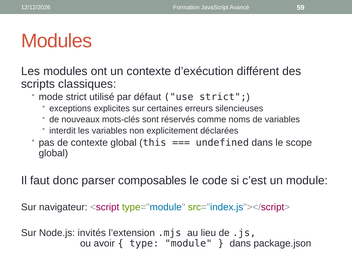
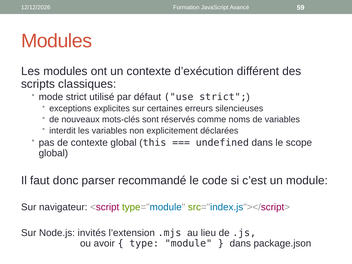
composables: composables -> recommandé
